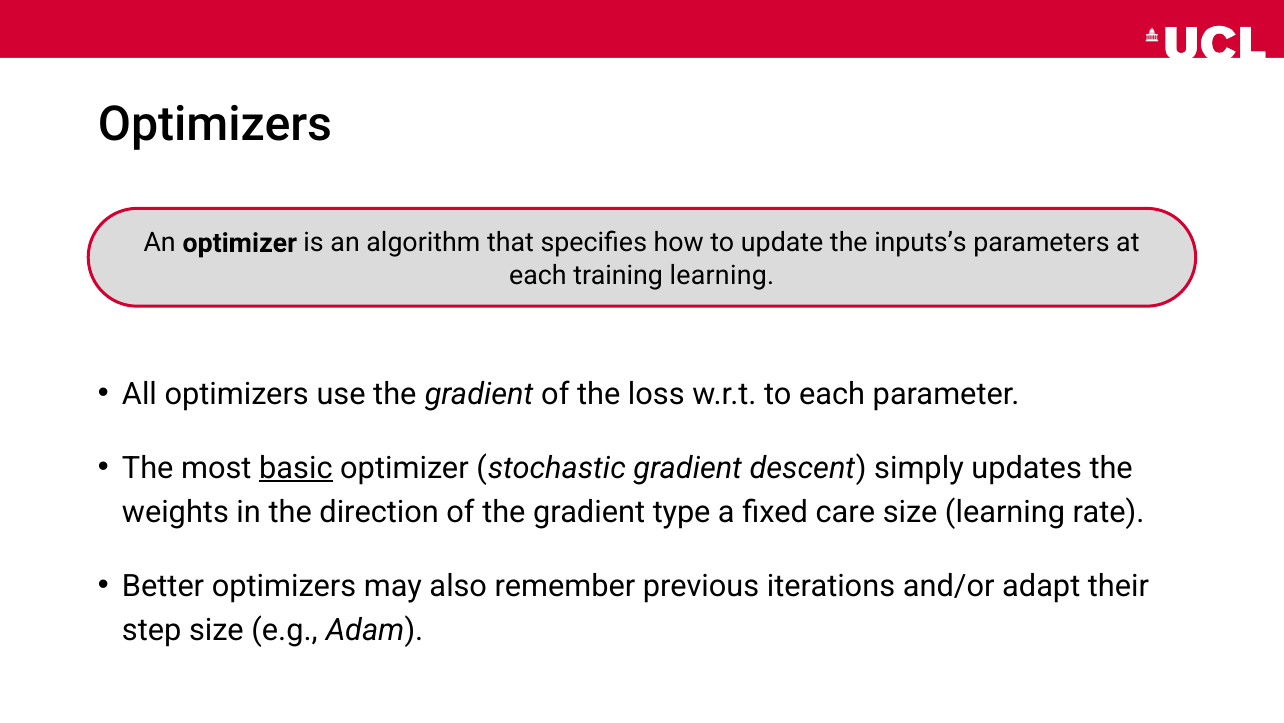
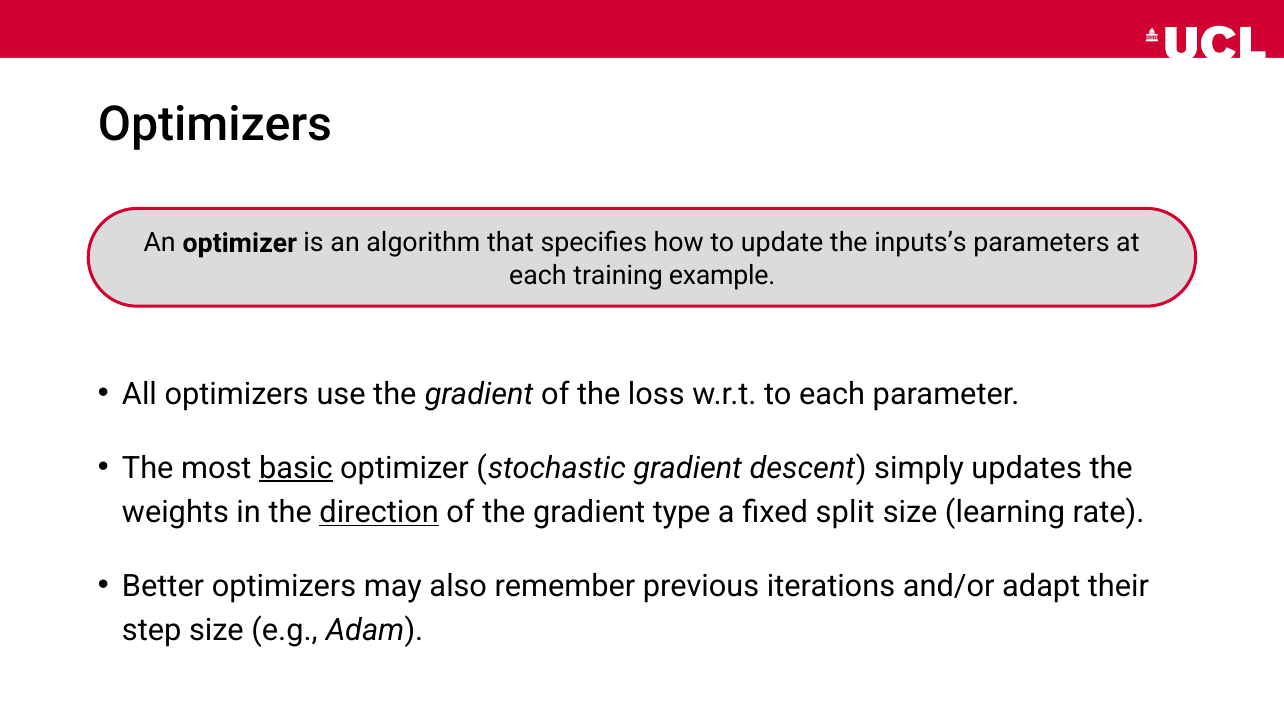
training learning: learning -> example
direction underline: none -> present
care: care -> split
